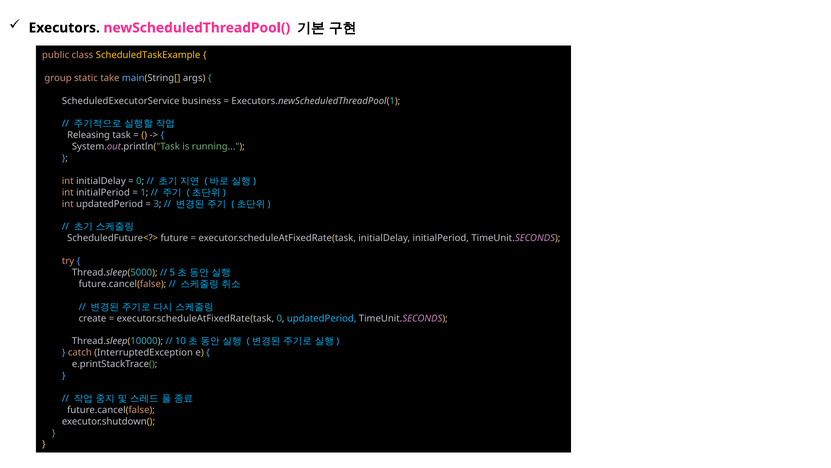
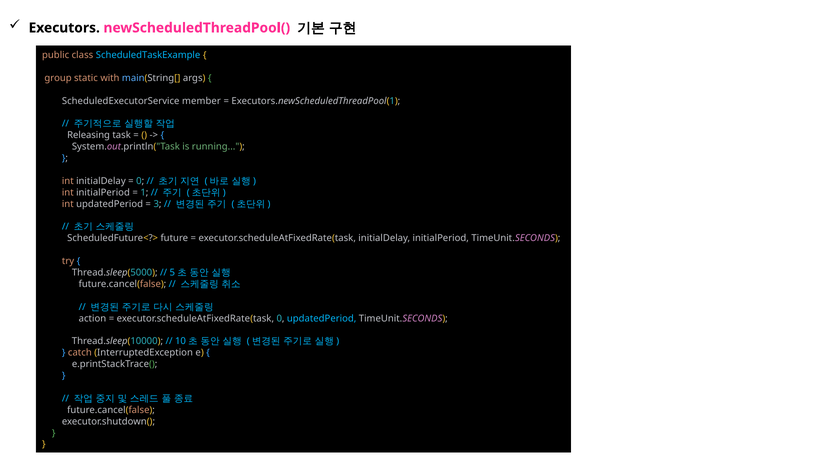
ScheduledTaskExample colour: yellow -> light blue
take: take -> with
business: business -> member
create: create -> action
